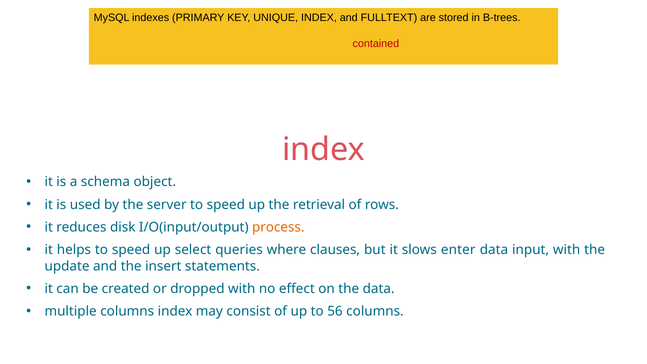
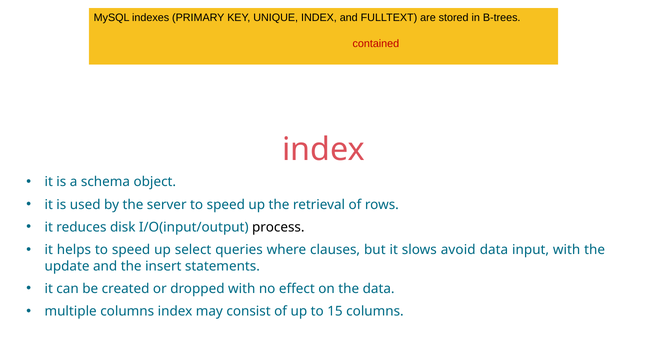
process colour: orange -> black
enter: enter -> avoid
56: 56 -> 15
